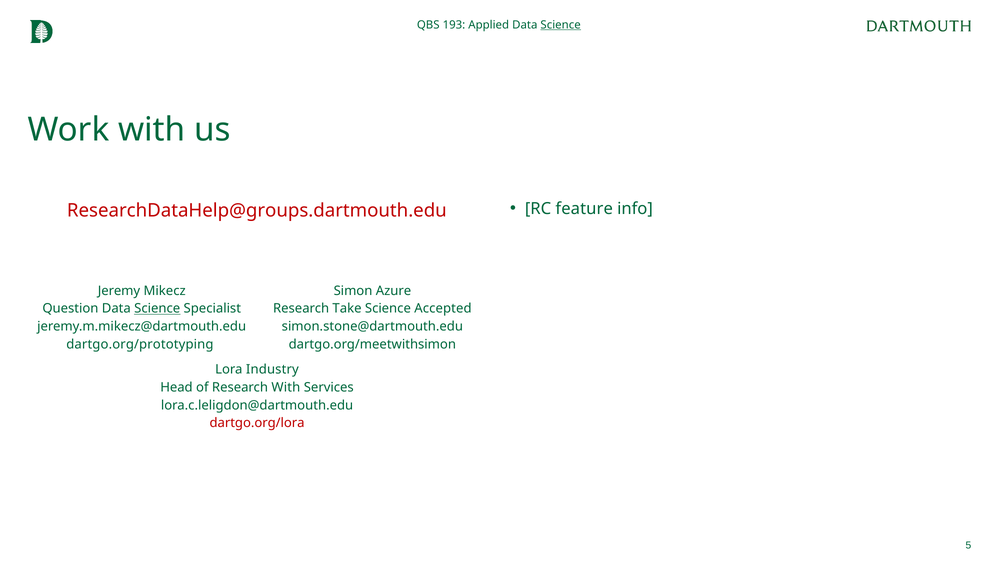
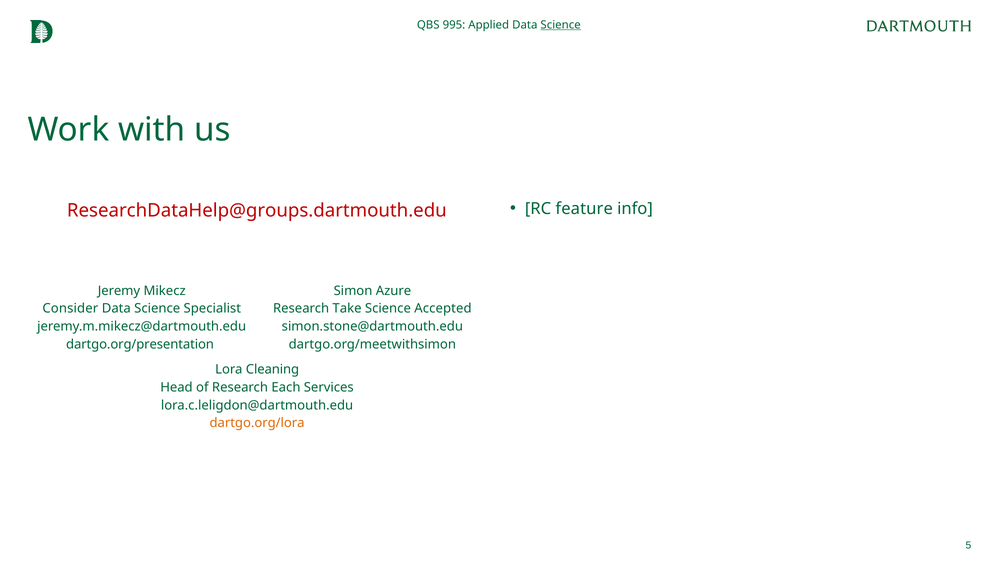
193: 193 -> 995
Question: Question -> Consider
Science at (157, 309) underline: present -> none
dartgo.org/prototyping: dartgo.org/prototyping -> dartgo.org/presentation
Industry: Industry -> Cleaning
Research With: With -> Each
dartgo.org/lora colour: red -> orange
